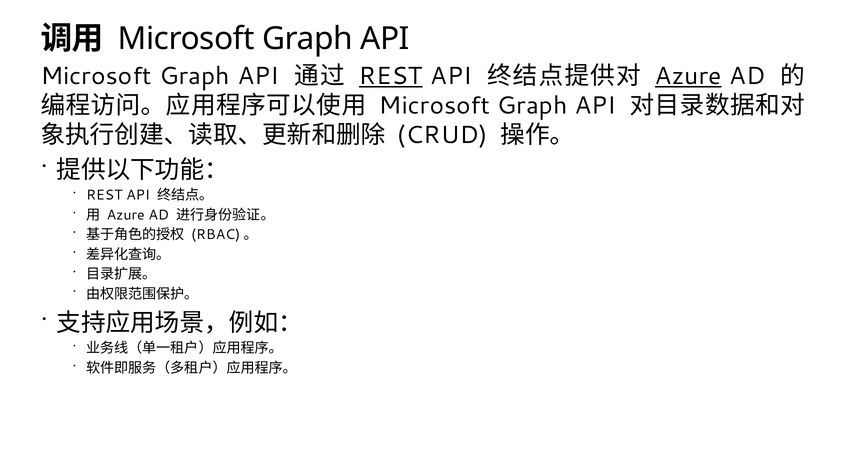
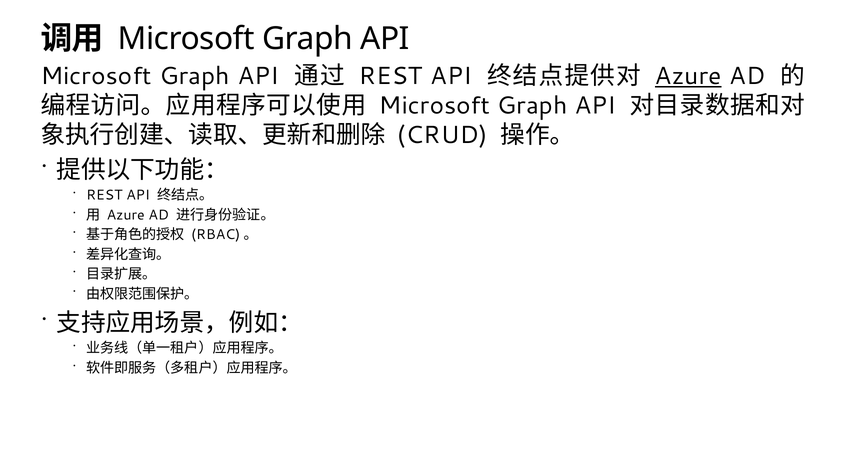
REST at (391, 76) underline: present -> none
